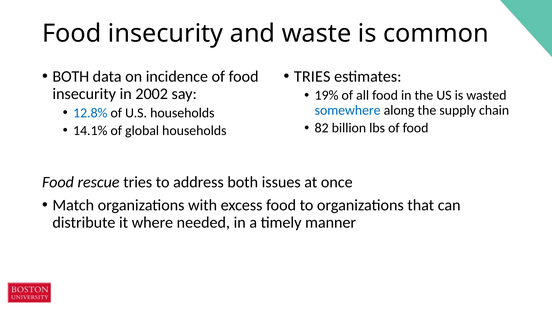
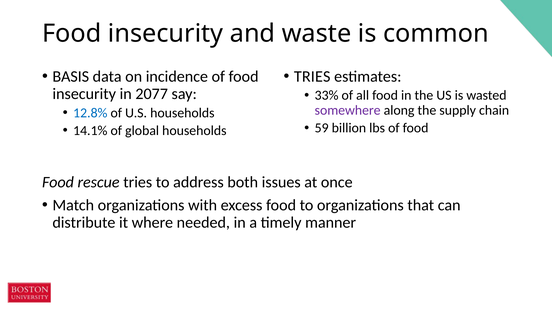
BOTH at (71, 77): BOTH -> BASIS
2002: 2002 -> 2077
19%: 19% -> 33%
somewhere colour: blue -> purple
82: 82 -> 59
